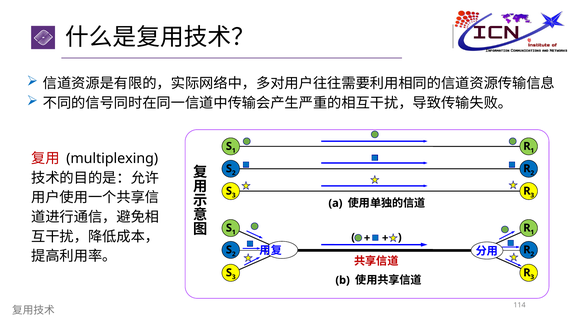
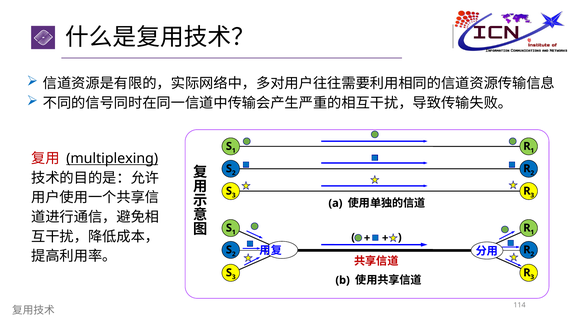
multiplexing underline: none -> present
